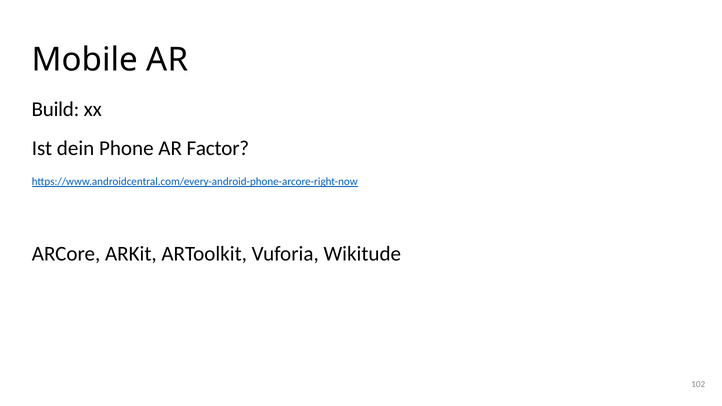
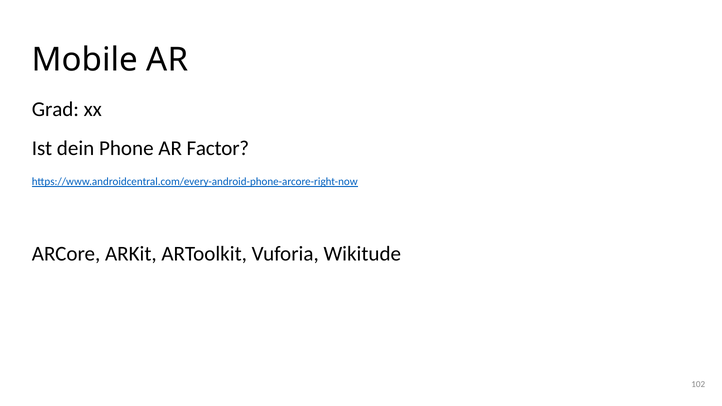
Build: Build -> Grad
